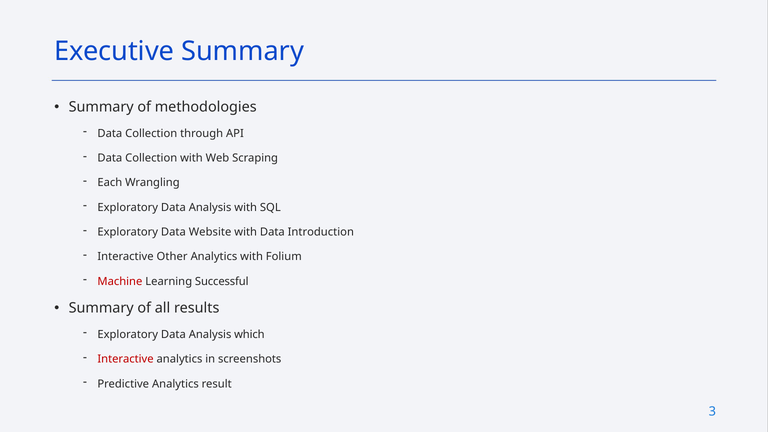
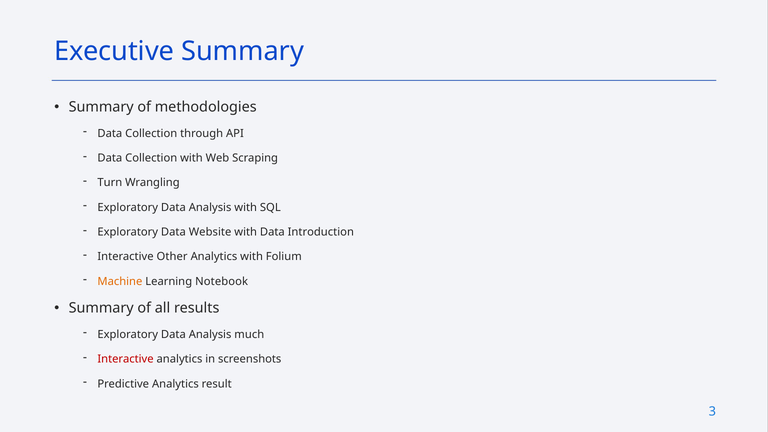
Each: Each -> Turn
Machine colour: red -> orange
Successful: Successful -> Notebook
which: which -> much
